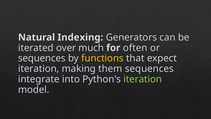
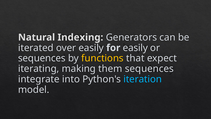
over much: much -> easily
for often: often -> easily
iteration at (39, 69): iteration -> iterating
iteration at (143, 79) colour: light green -> light blue
